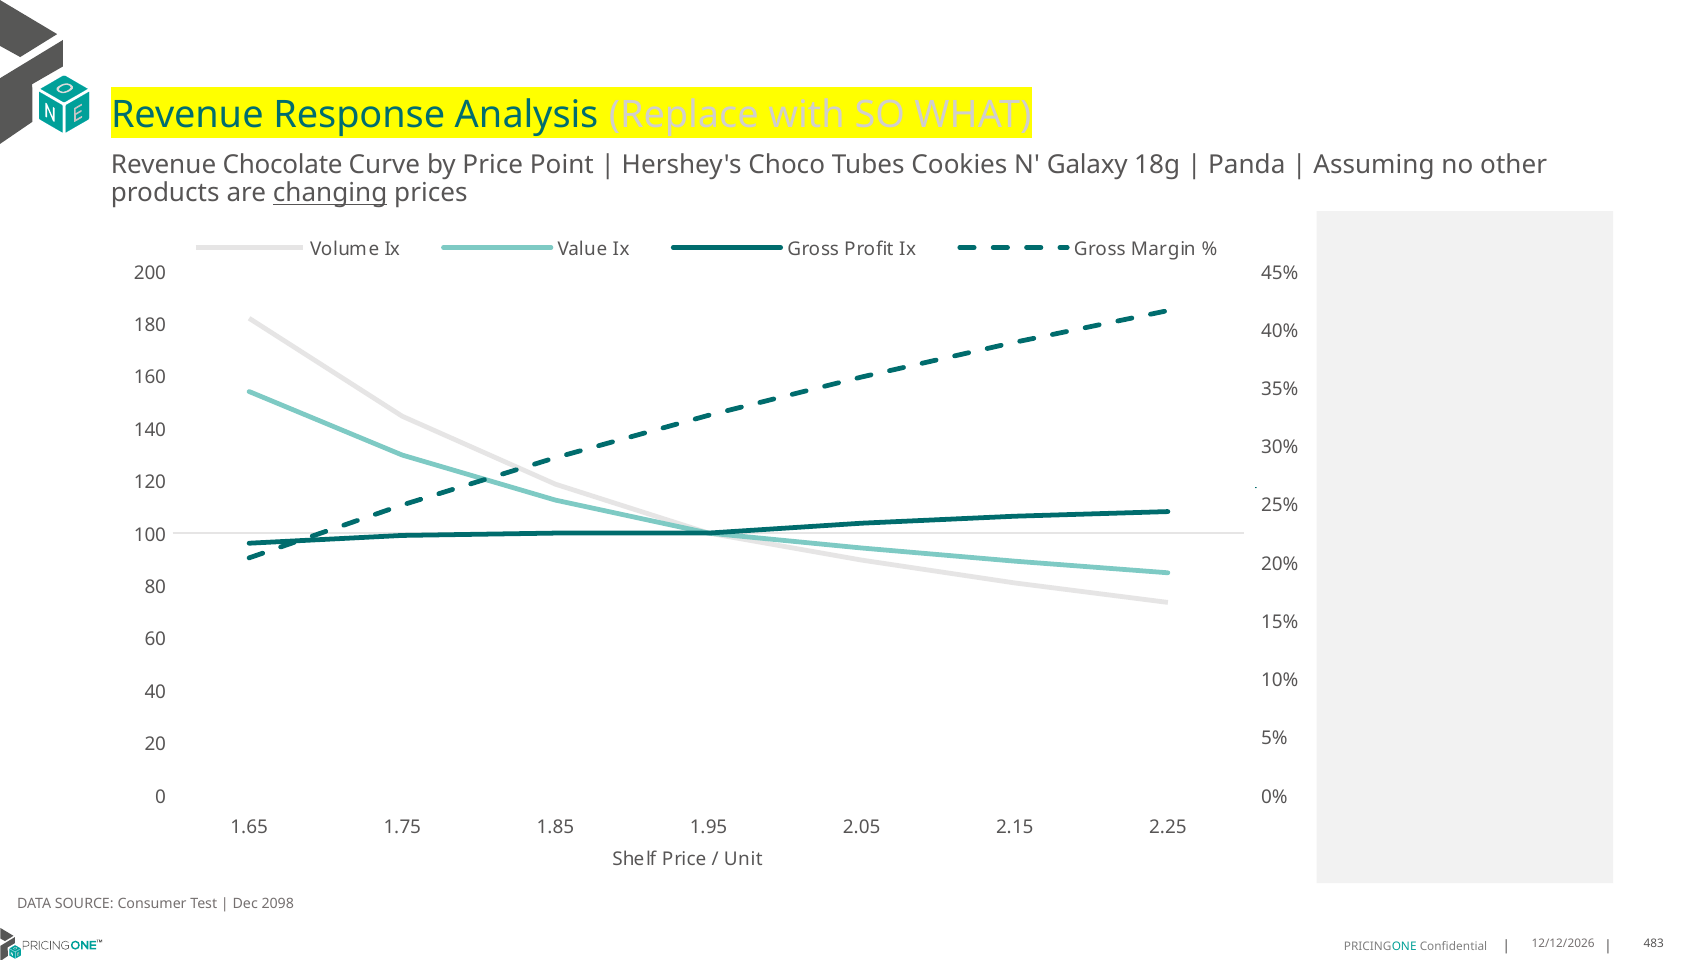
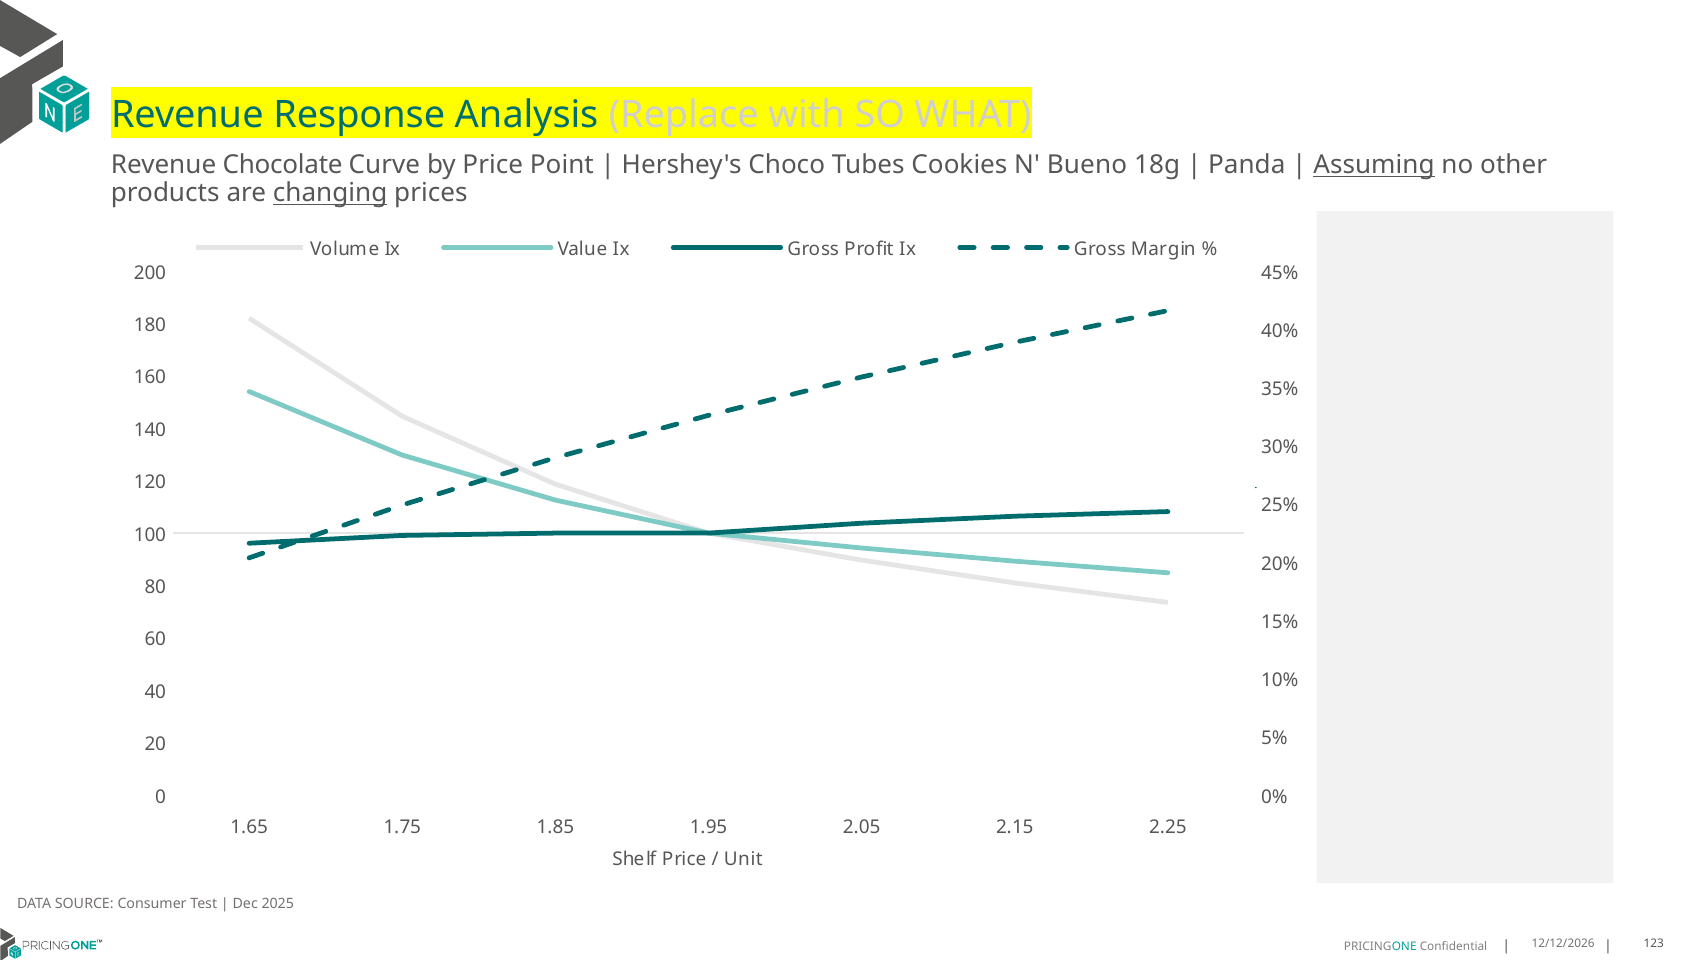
Galaxy: Galaxy -> Bueno
Assuming underline: none -> present
2098: 2098 -> 2025
483: 483 -> 123
